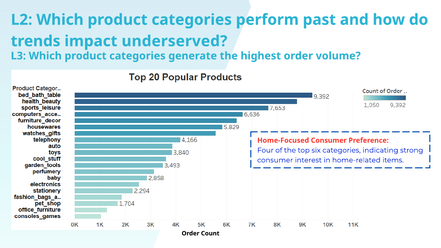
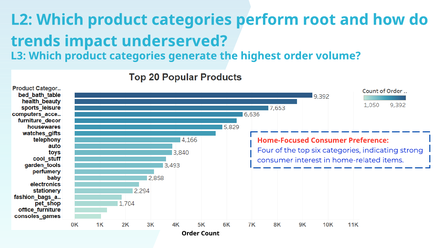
past: past -> root
